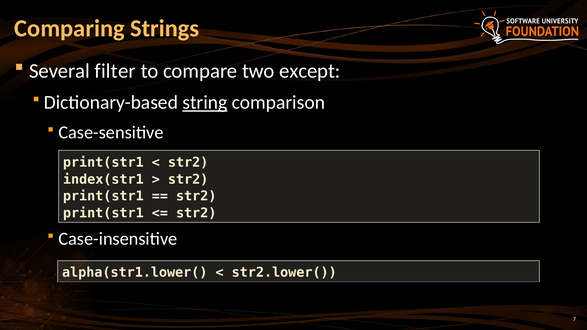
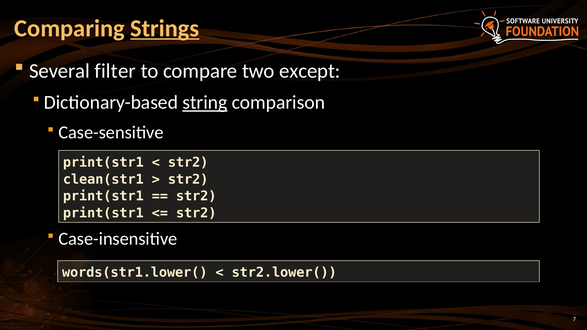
Strings underline: none -> present
index(str1: index(str1 -> clean(str1
alpha(str1.lower(: alpha(str1.lower( -> words(str1.lower(
